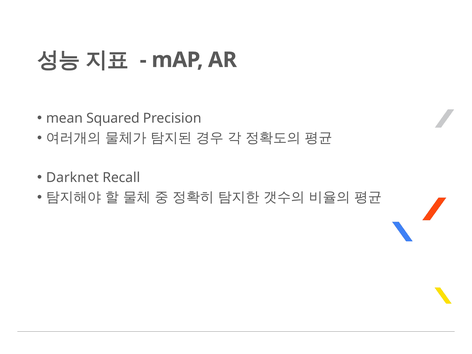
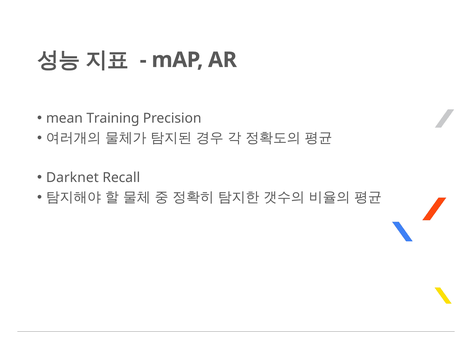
Squared: Squared -> Training
